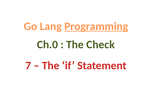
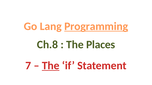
Ch.0: Ch.0 -> Ch.8
Check: Check -> Places
The at (51, 66) underline: none -> present
